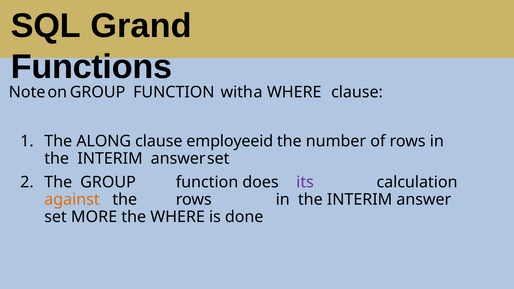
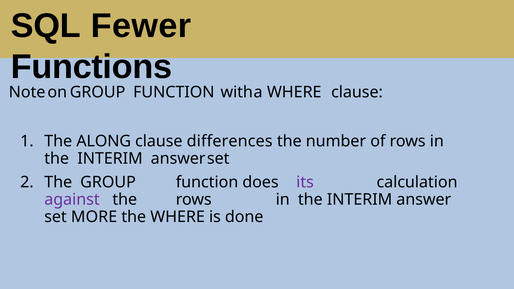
Grand: Grand -> Fewer
employeeid: employeeid -> differences
against colour: orange -> purple
